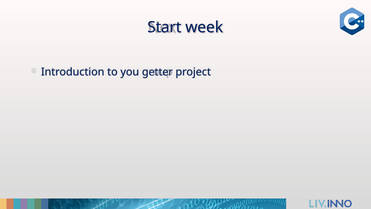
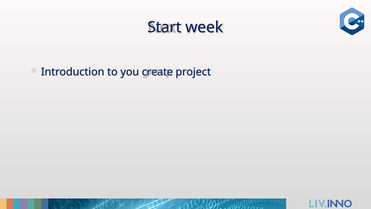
getter: getter -> create
